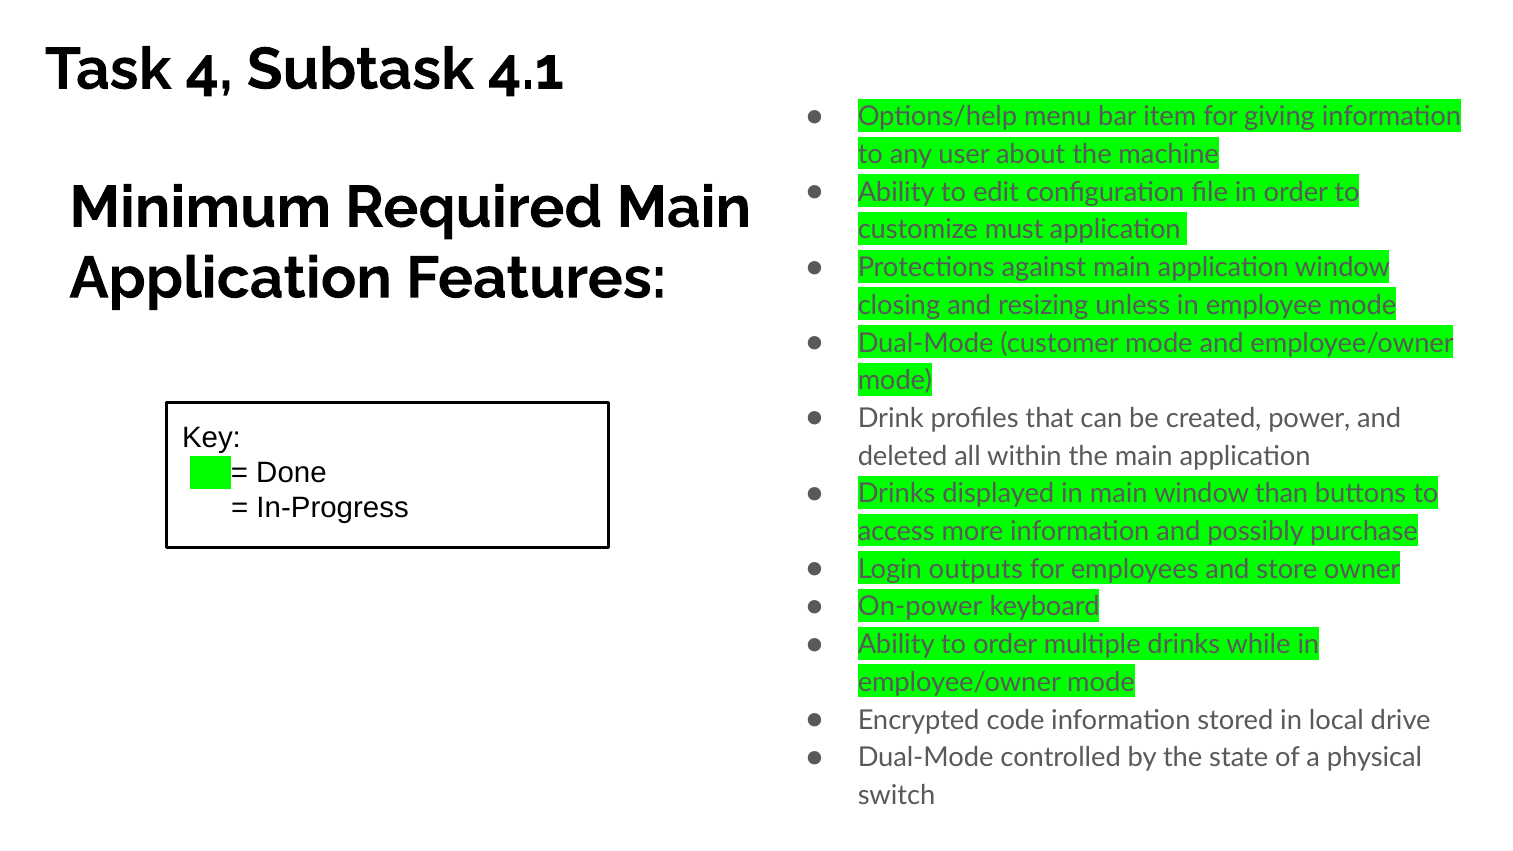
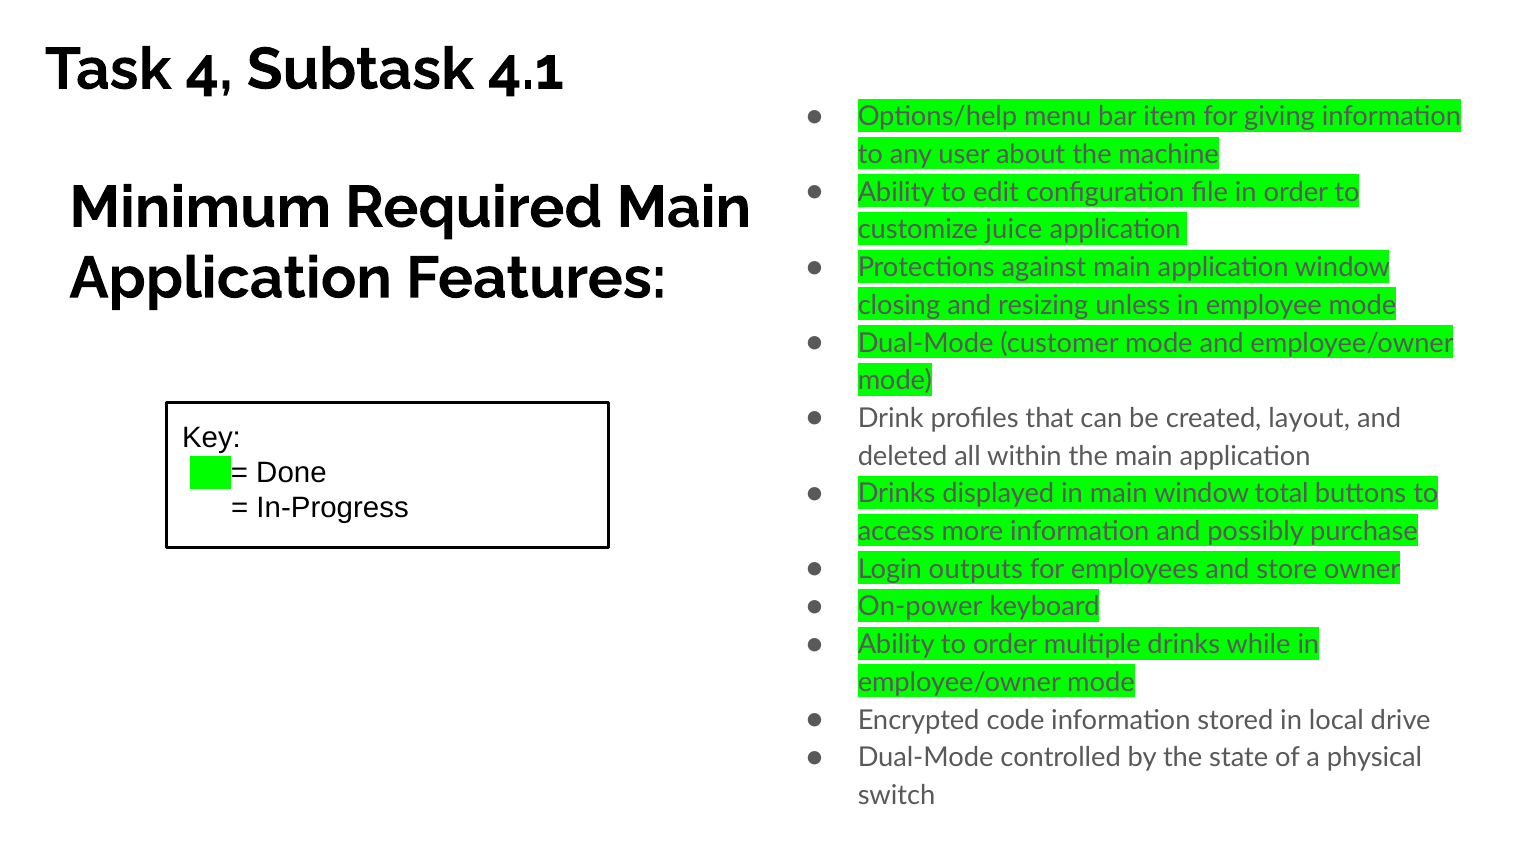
must: must -> juice
power: power -> layout
than: than -> total
